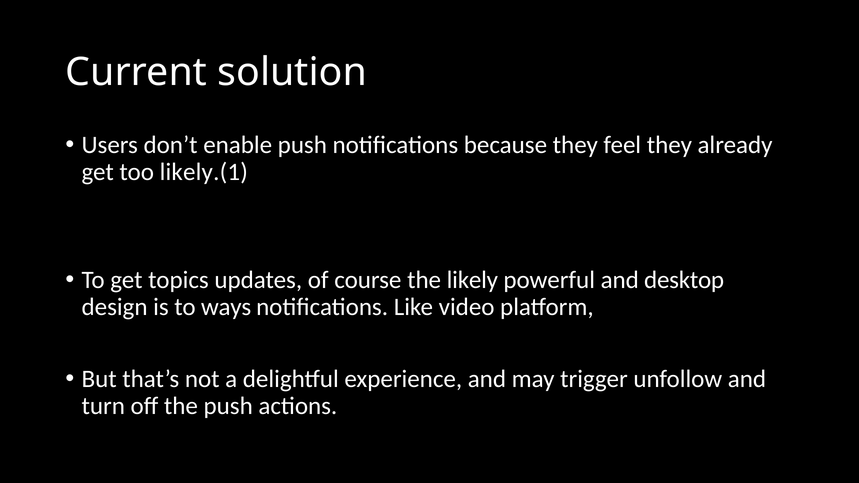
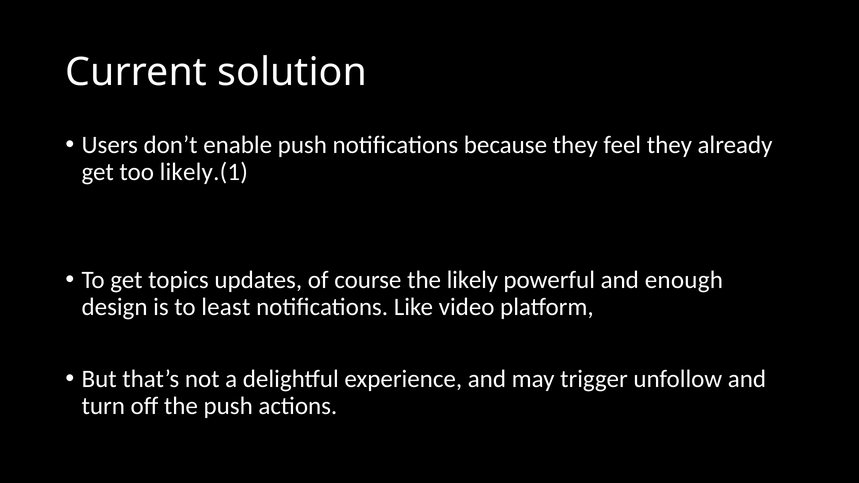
desktop: desktop -> enough
ways: ways -> least
